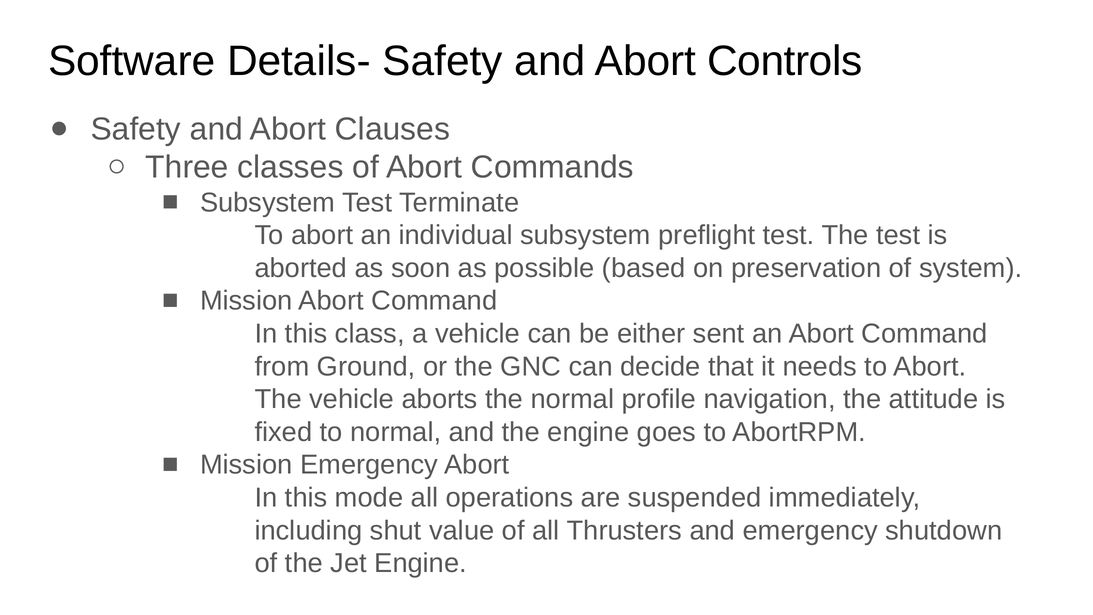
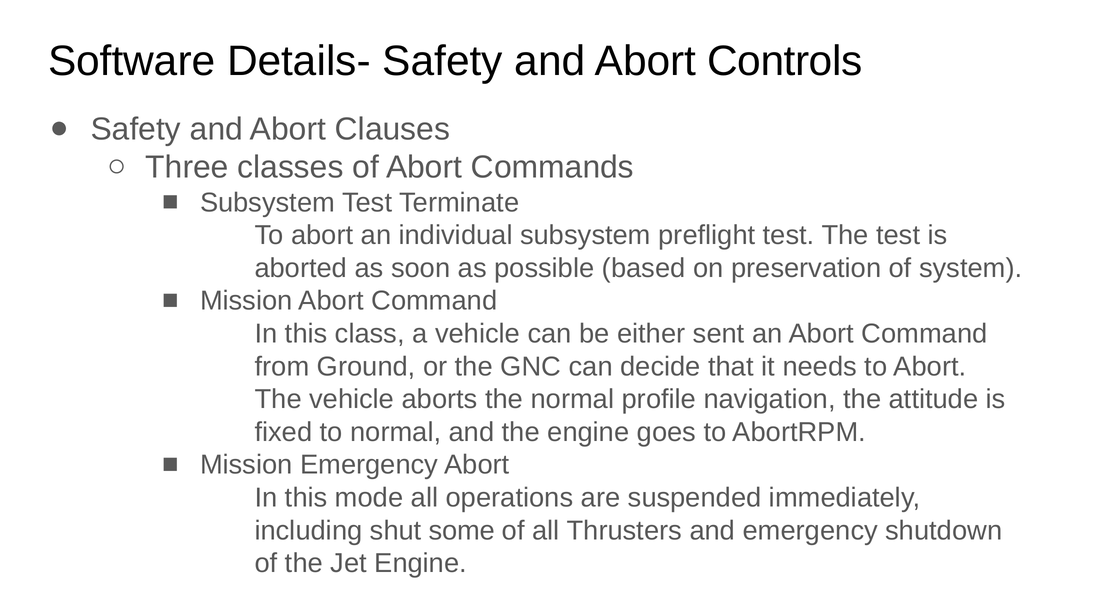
value: value -> some
